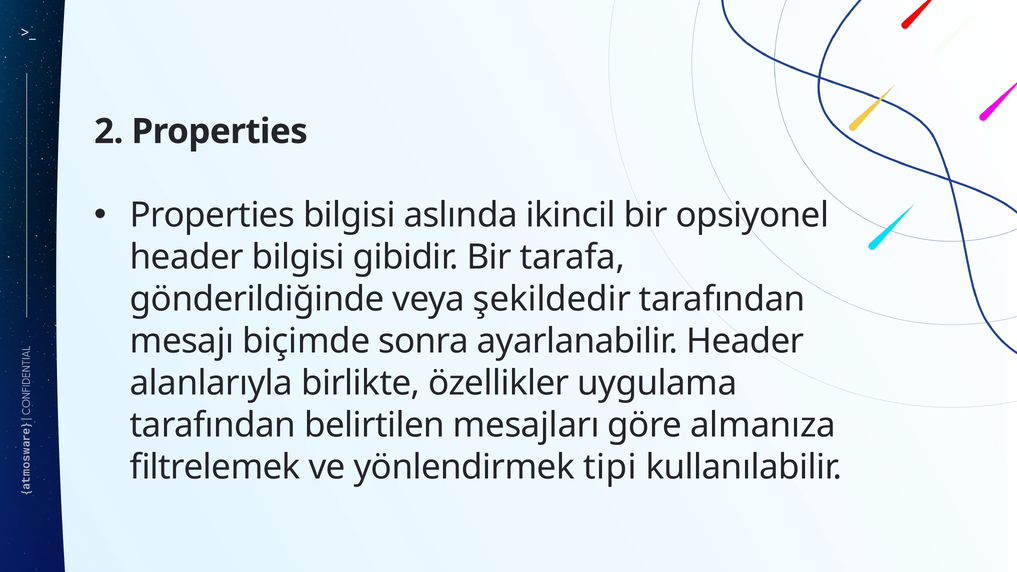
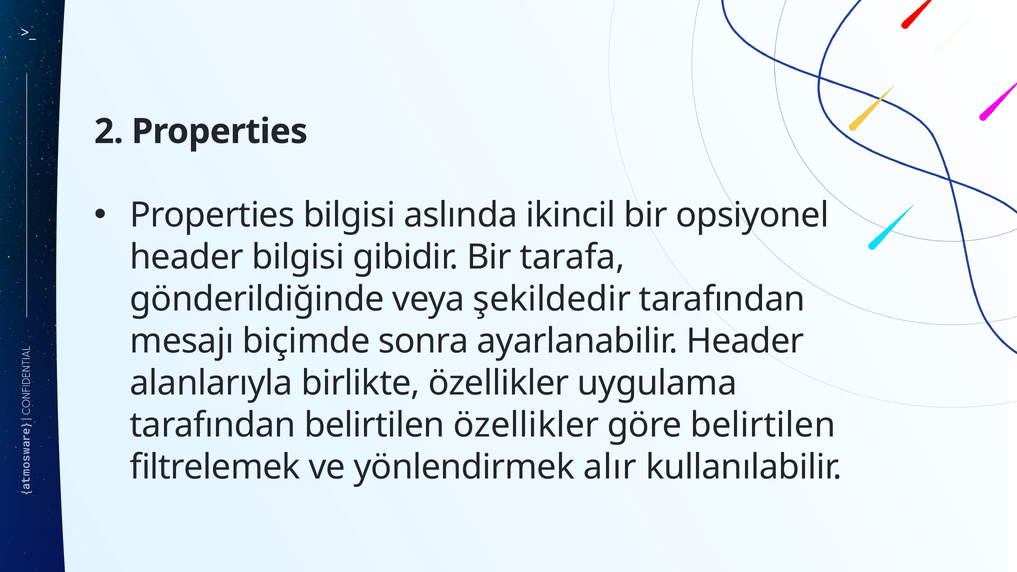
belirtilen mesajları: mesajları -> özellikler
göre almanıza: almanıza -> belirtilen
tipi: tipi -> alır
